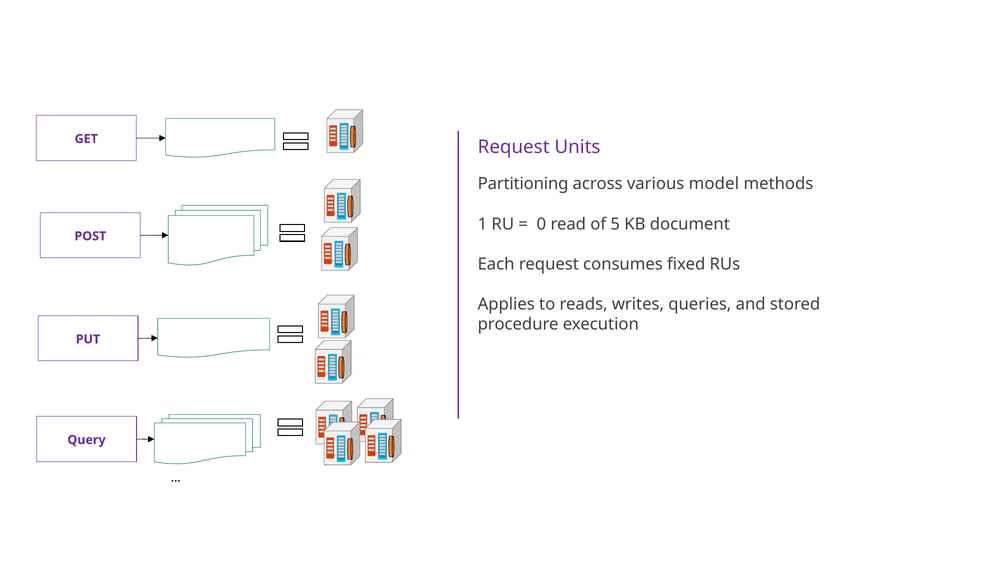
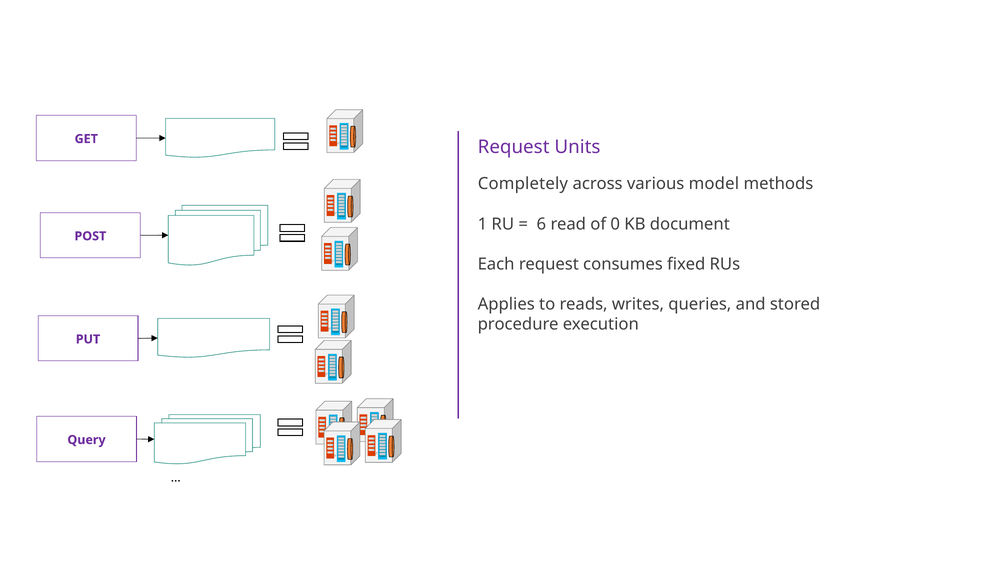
Partitioning: Partitioning -> Completely
0: 0 -> 6
5: 5 -> 0
